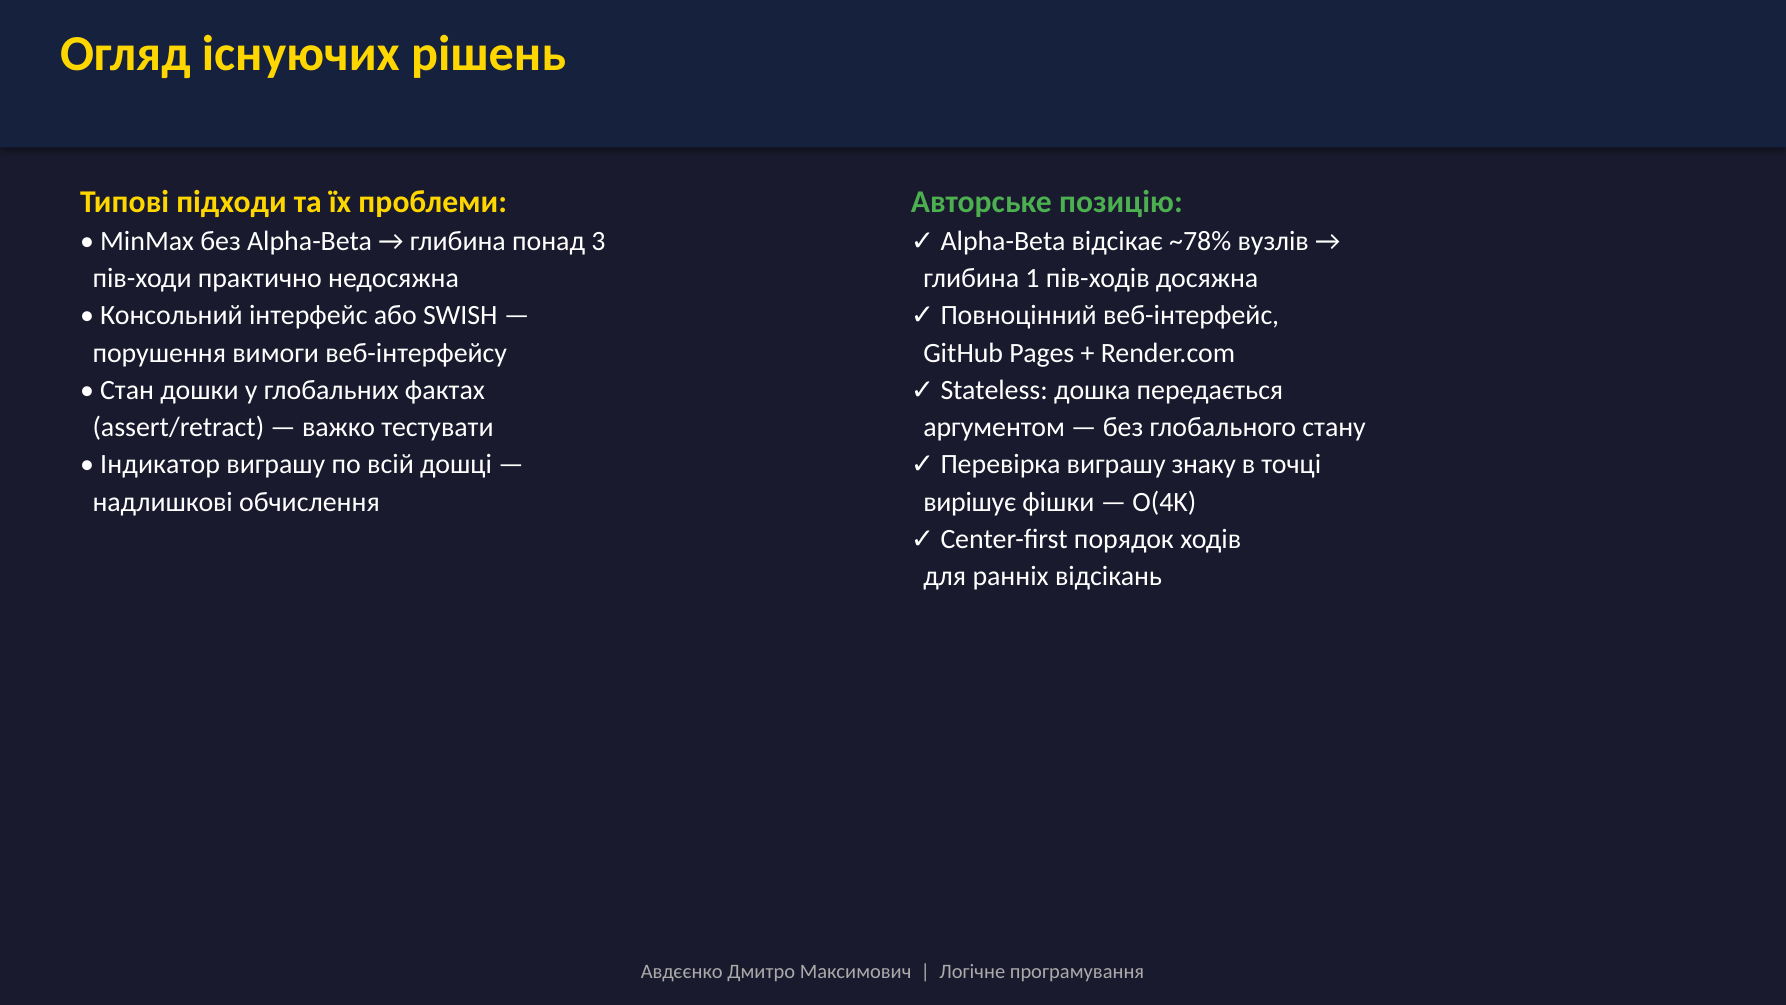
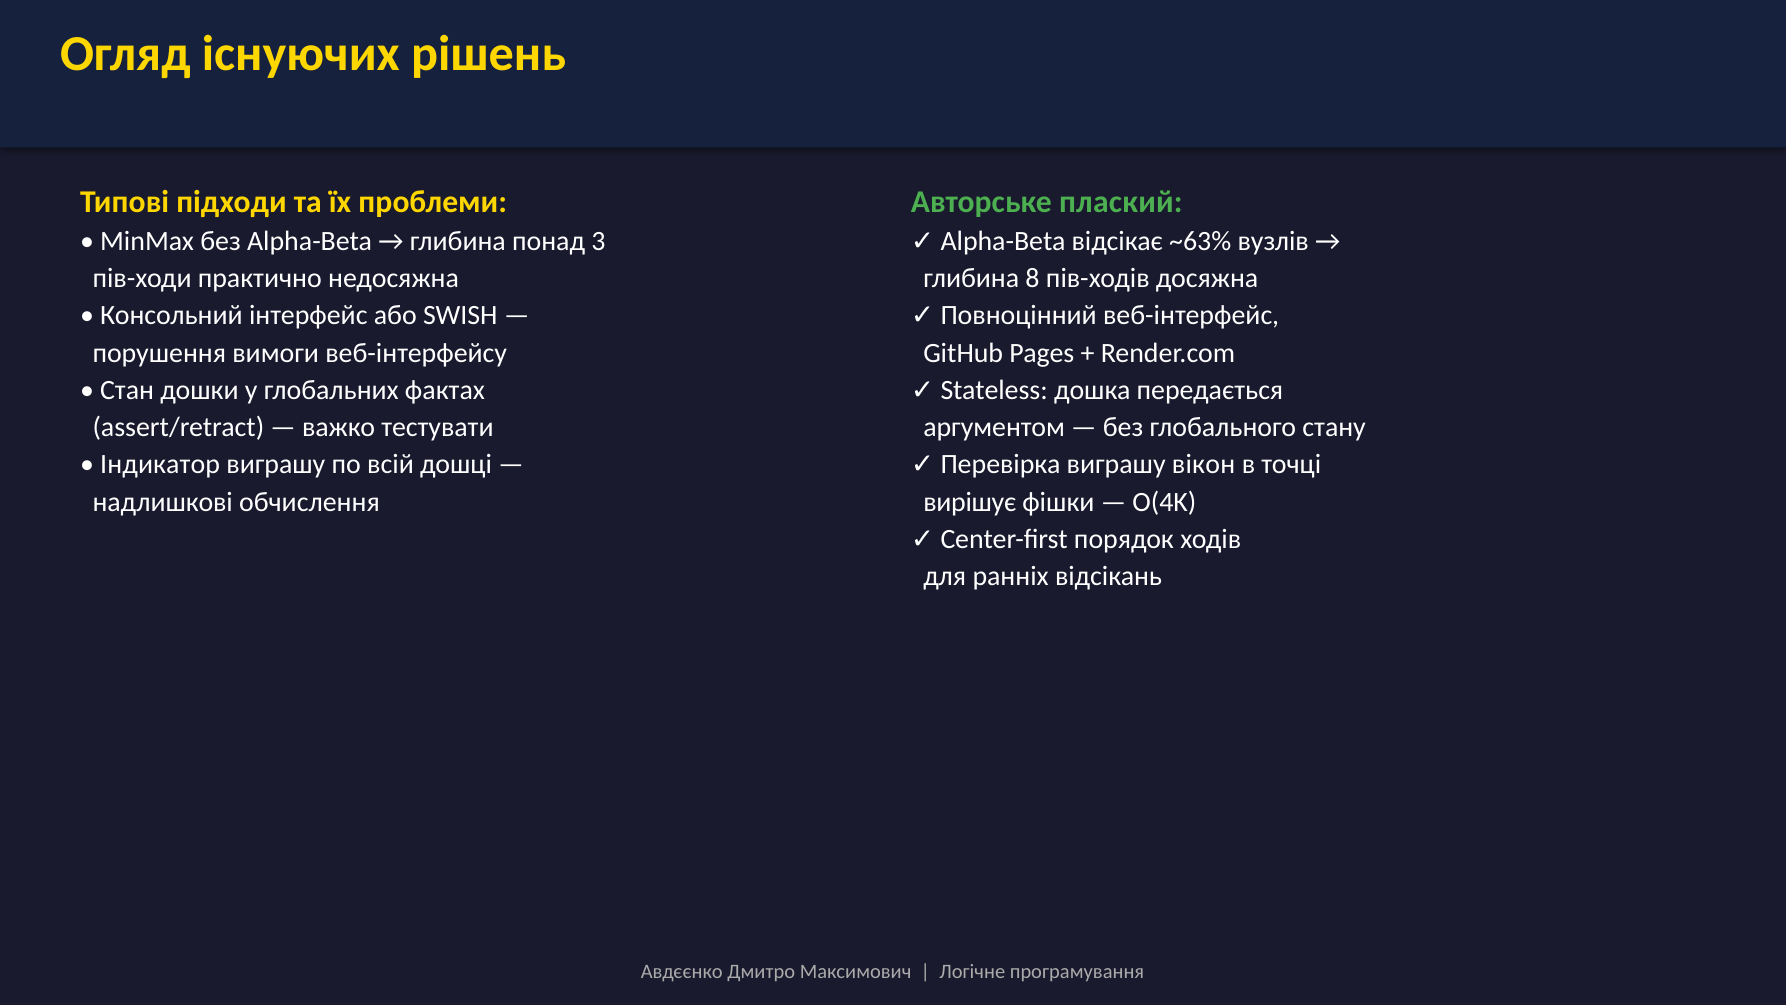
позицію: позицію -> плаский
~78%: ~78% -> ~63%
1: 1 -> 8
знаку: знаку -> вікон
